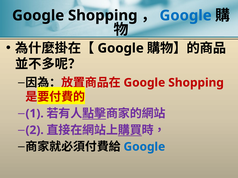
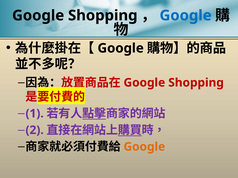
Google at (144, 147) colour: blue -> orange
